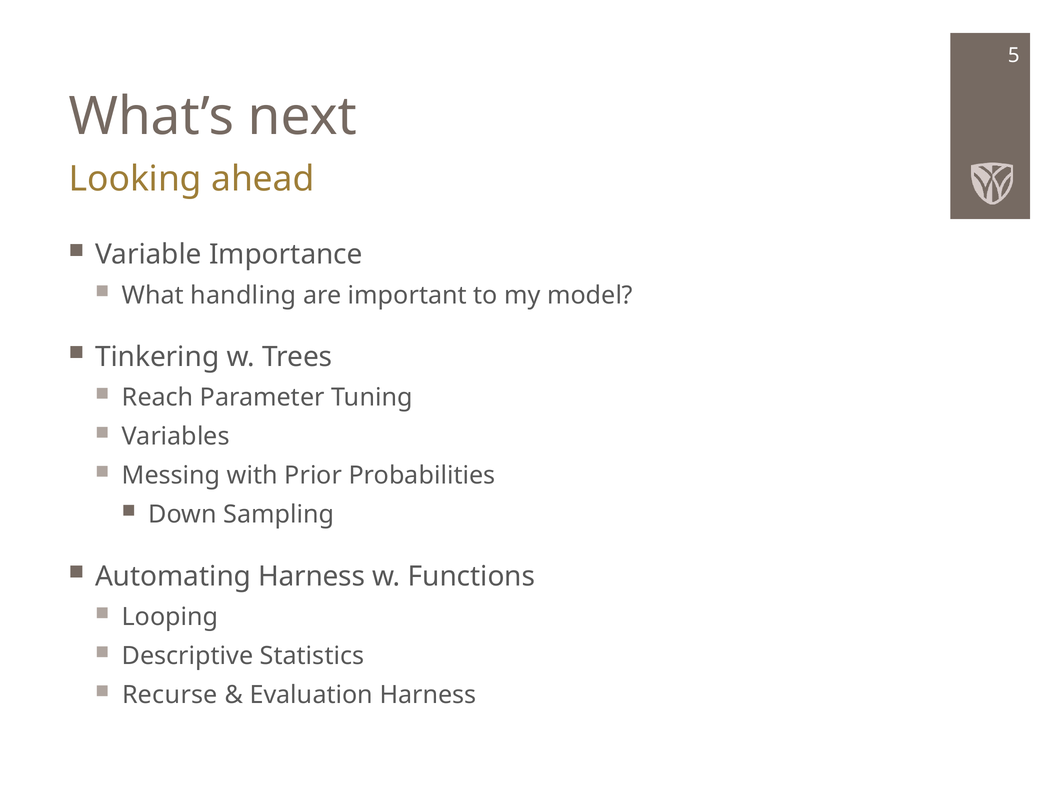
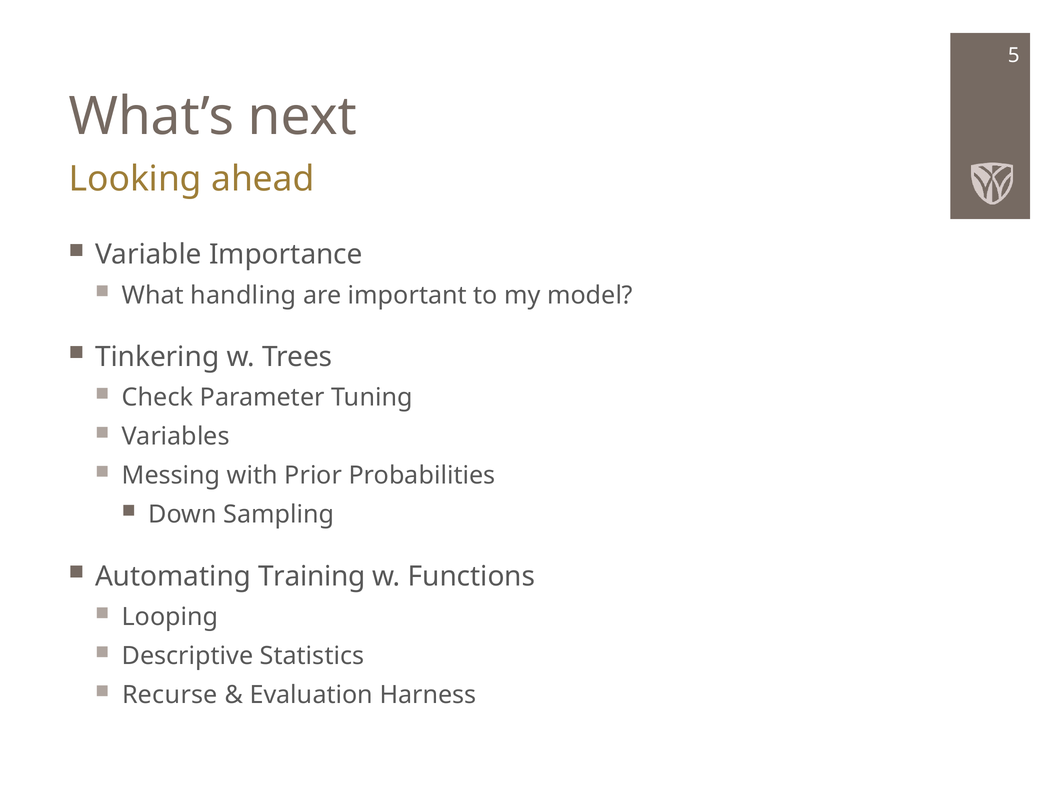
Reach: Reach -> Check
Automating Harness: Harness -> Training
